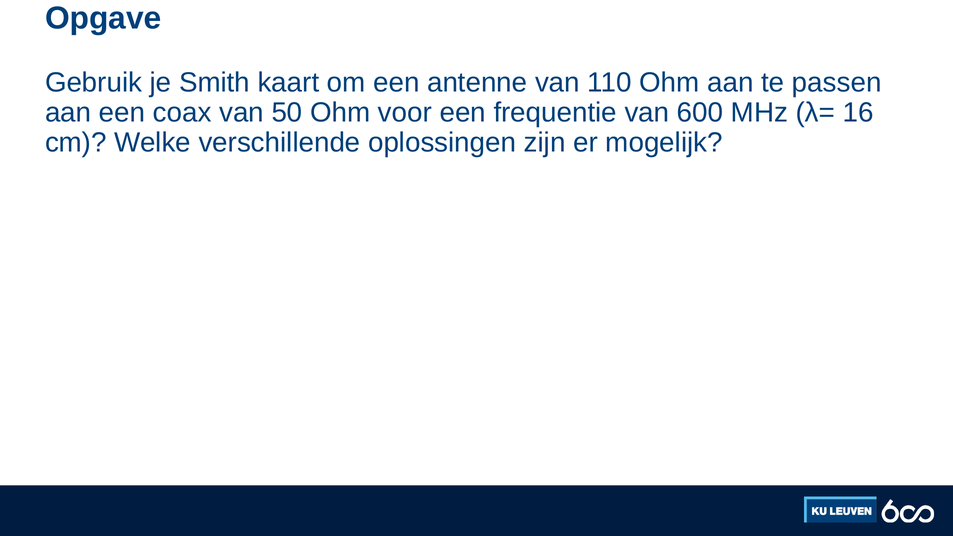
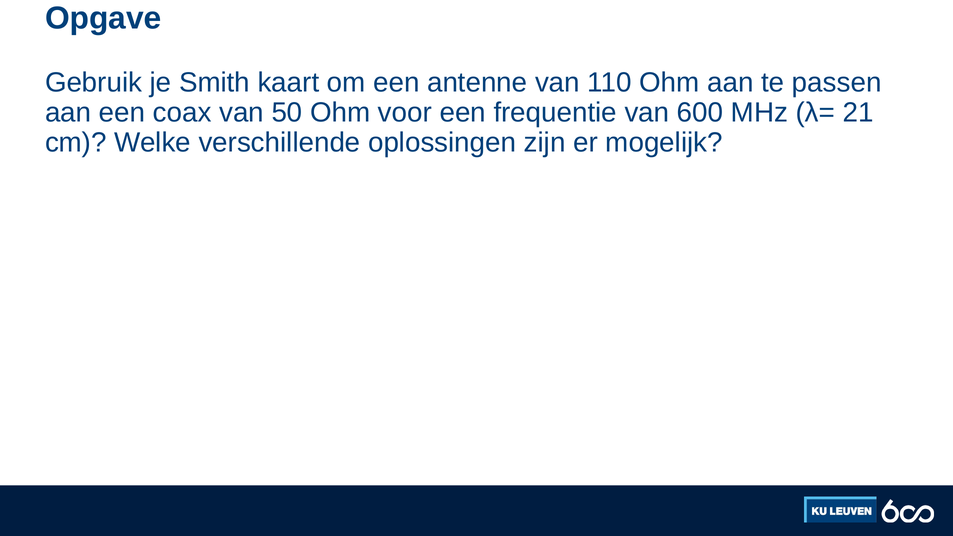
16: 16 -> 21
